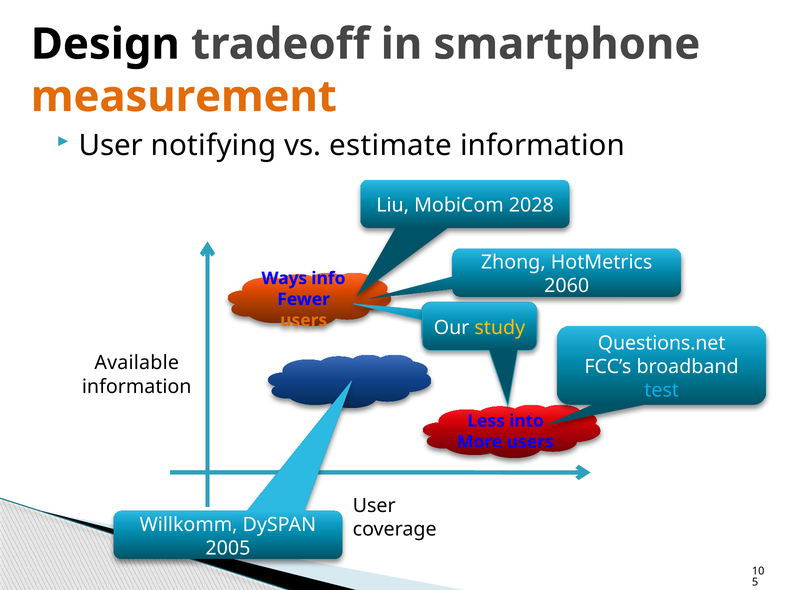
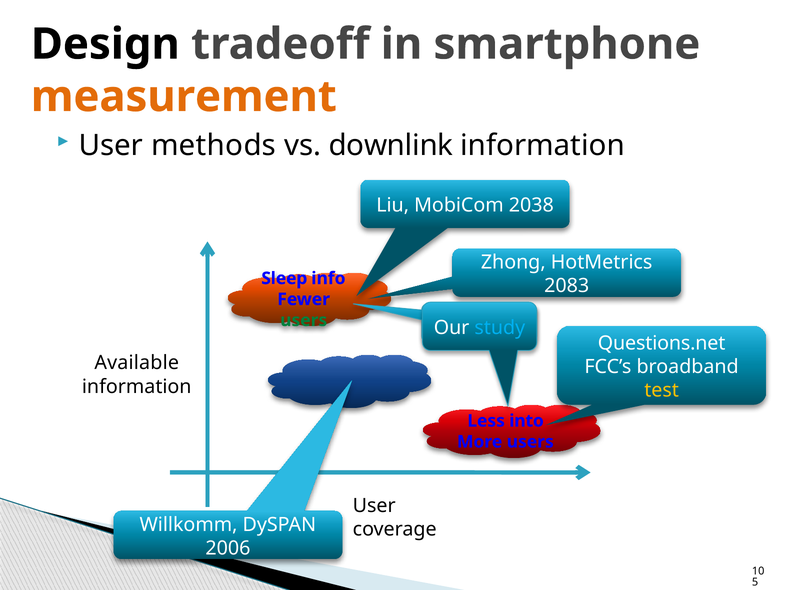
notifying: notifying -> methods
estimate: estimate -> downlink
2028: 2028 -> 2038
Ways: Ways -> Sleep
2060: 2060 -> 2083
users at (304, 320) colour: orange -> green
study colour: yellow -> light blue
test colour: light blue -> yellow
2005: 2005 -> 2006
